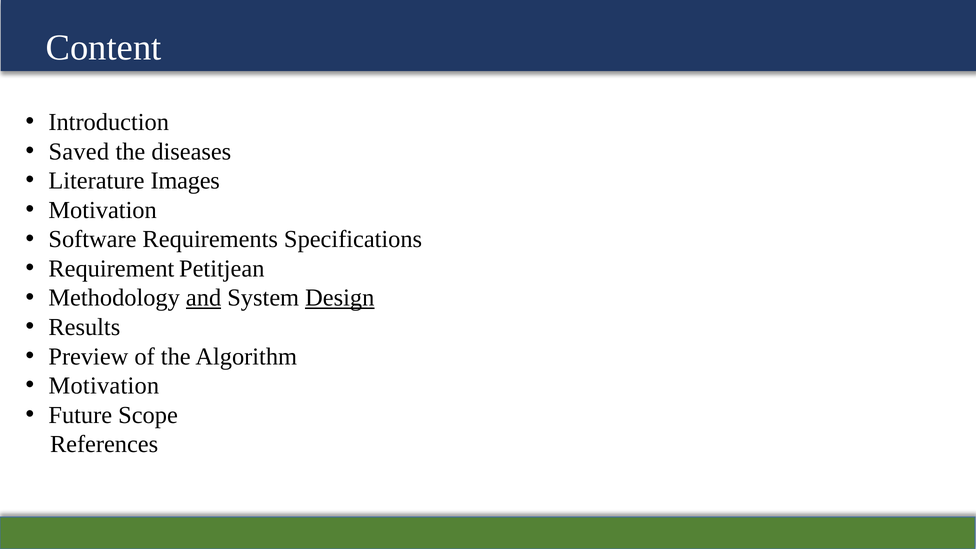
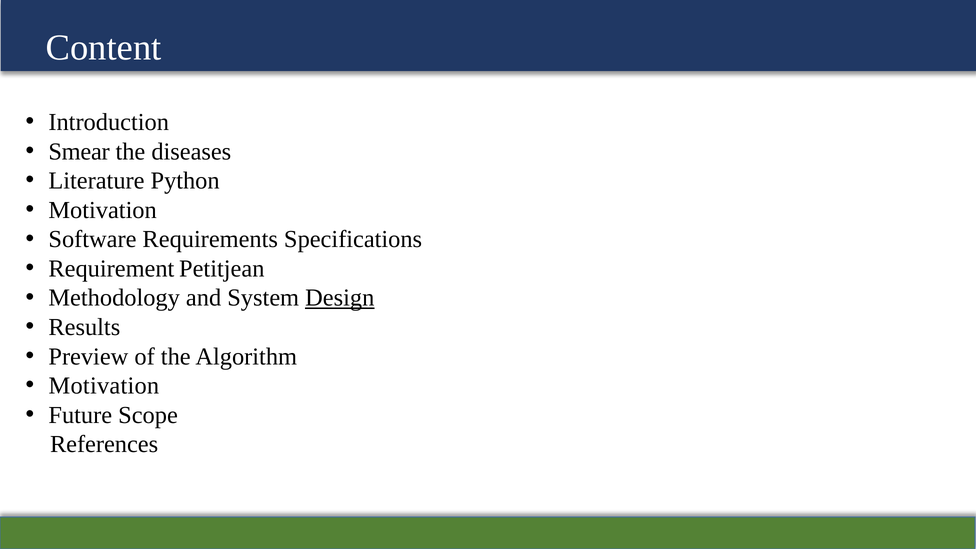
Saved: Saved -> Smear
Images: Images -> Python
and underline: present -> none
